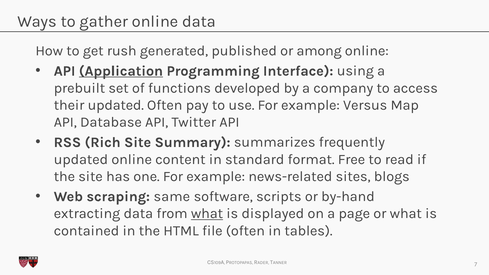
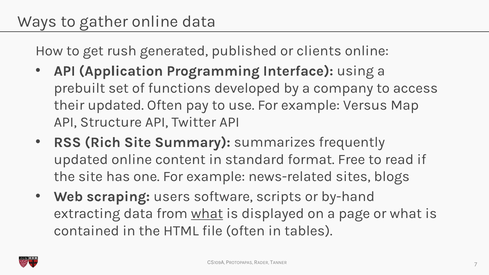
among: among -> clients
Application underline: present -> none
Database: Database -> Structure
same: same -> users
